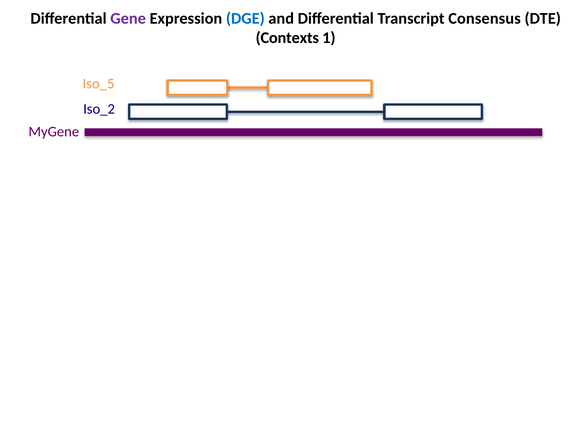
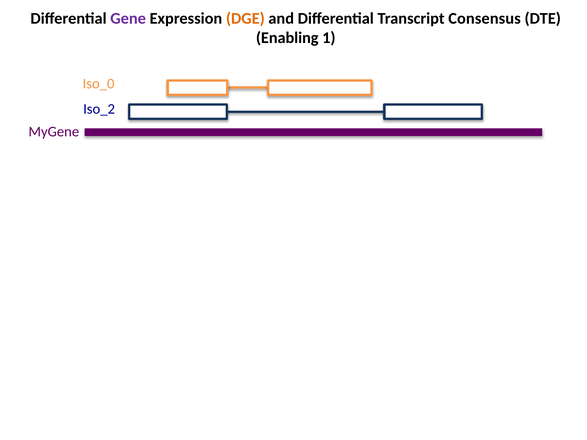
DGE colour: blue -> orange
Contexts: Contexts -> Enabling
Iso_5: Iso_5 -> Iso_0
